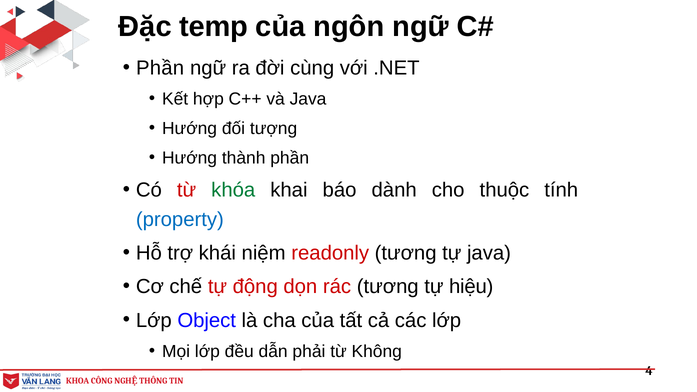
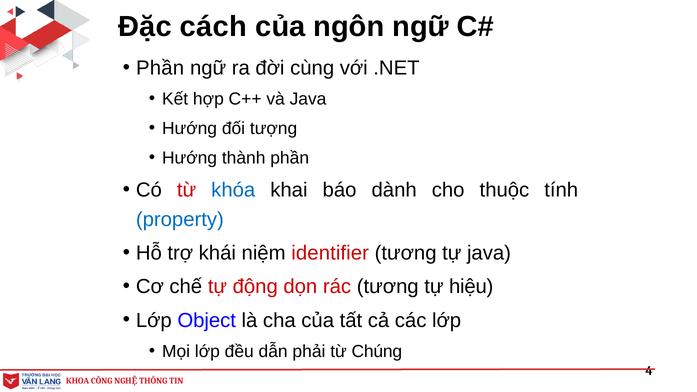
temp: temp -> cách
khóa colour: green -> blue
readonly: readonly -> identifier
Không: Không -> Chúng
